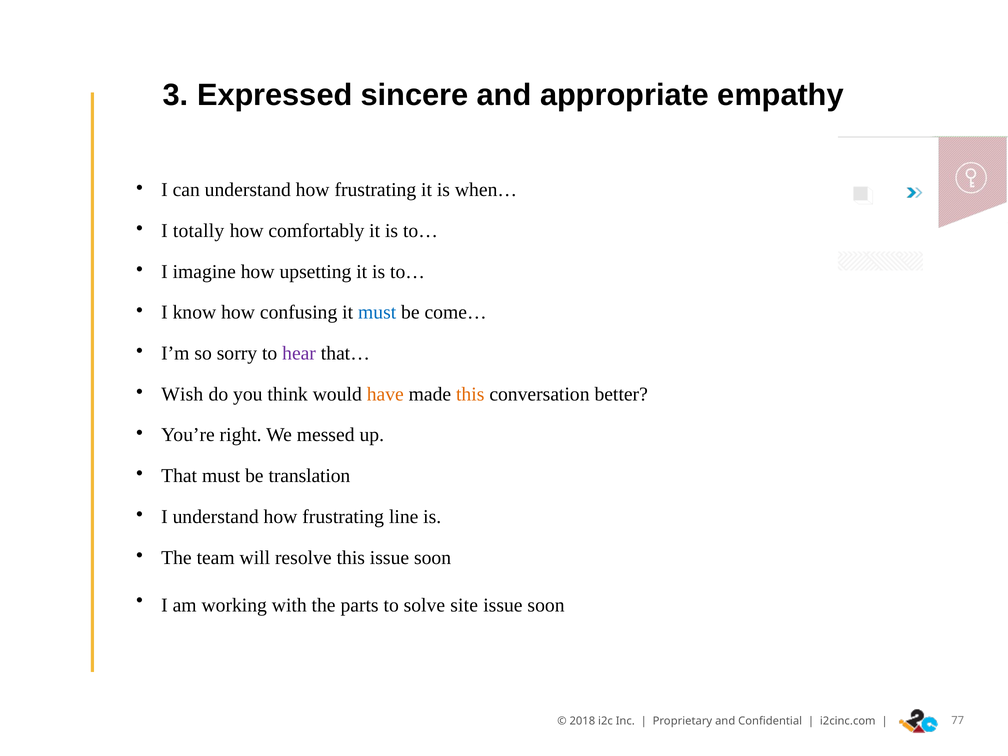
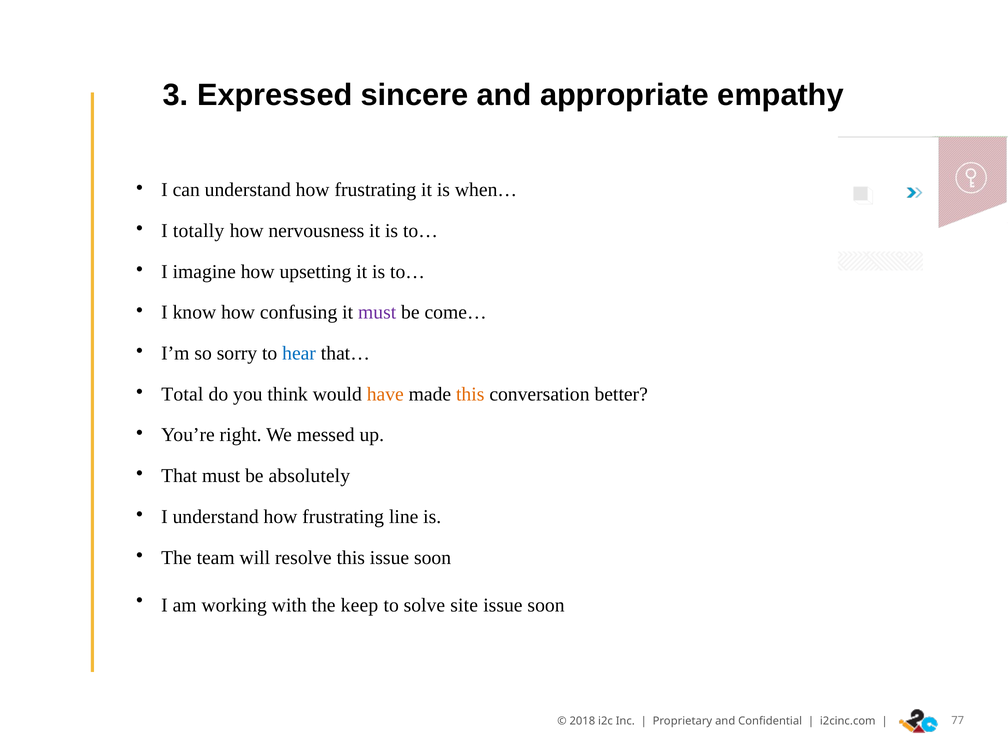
comfortably: comfortably -> nervousness
must at (377, 313) colour: blue -> purple
hear colour: purple -> blue
Wish: Wish -> Total
translation: translation -> absolutely
parts: parts -> keep
